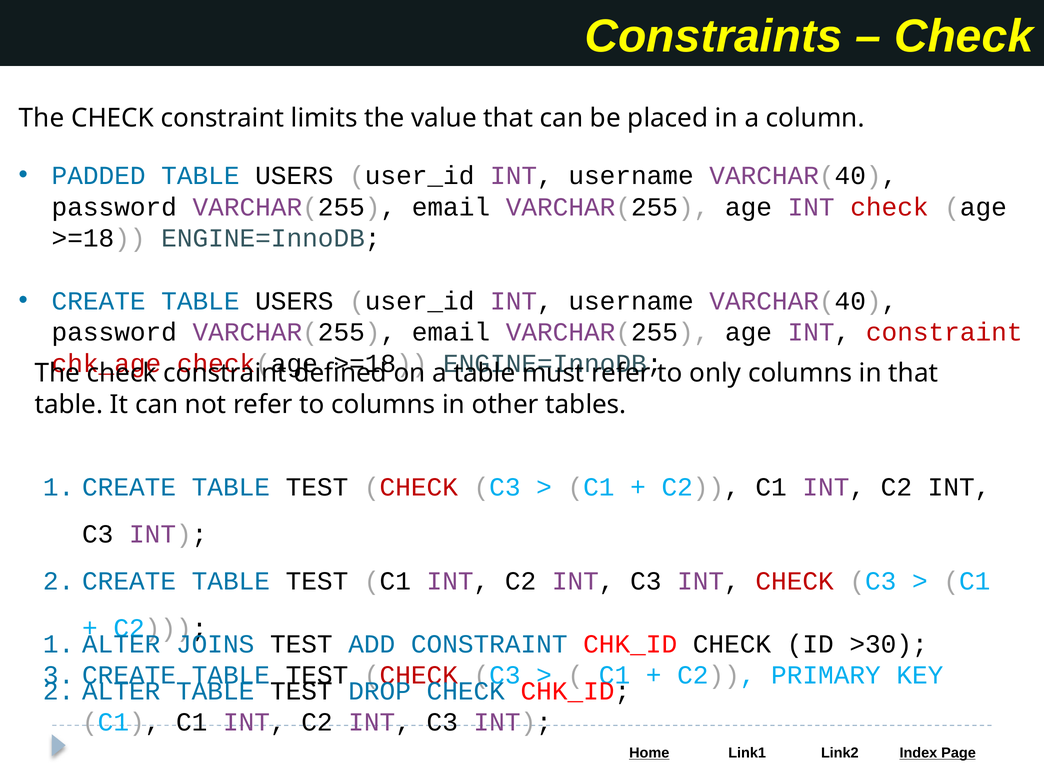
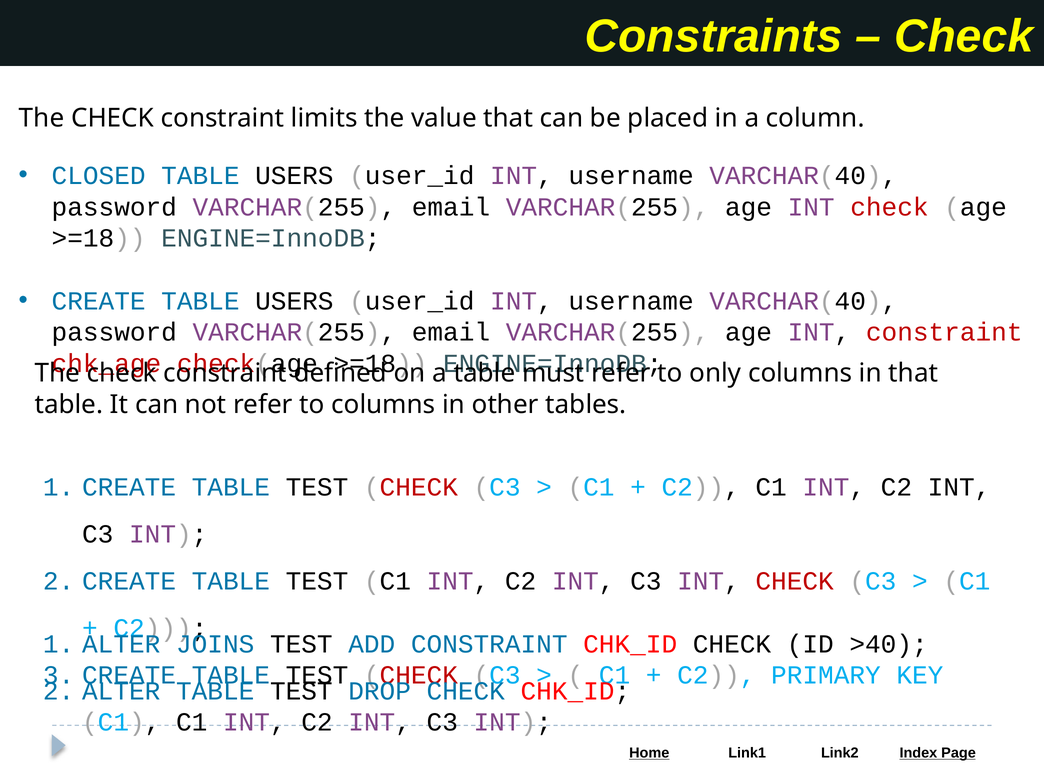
PADDED: PADDED -> CLOSED
>30: >30 -> >40
